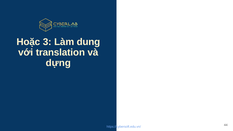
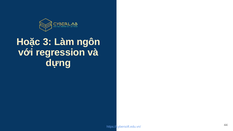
dung: dung -> ngôn
translation: translation -> regression
